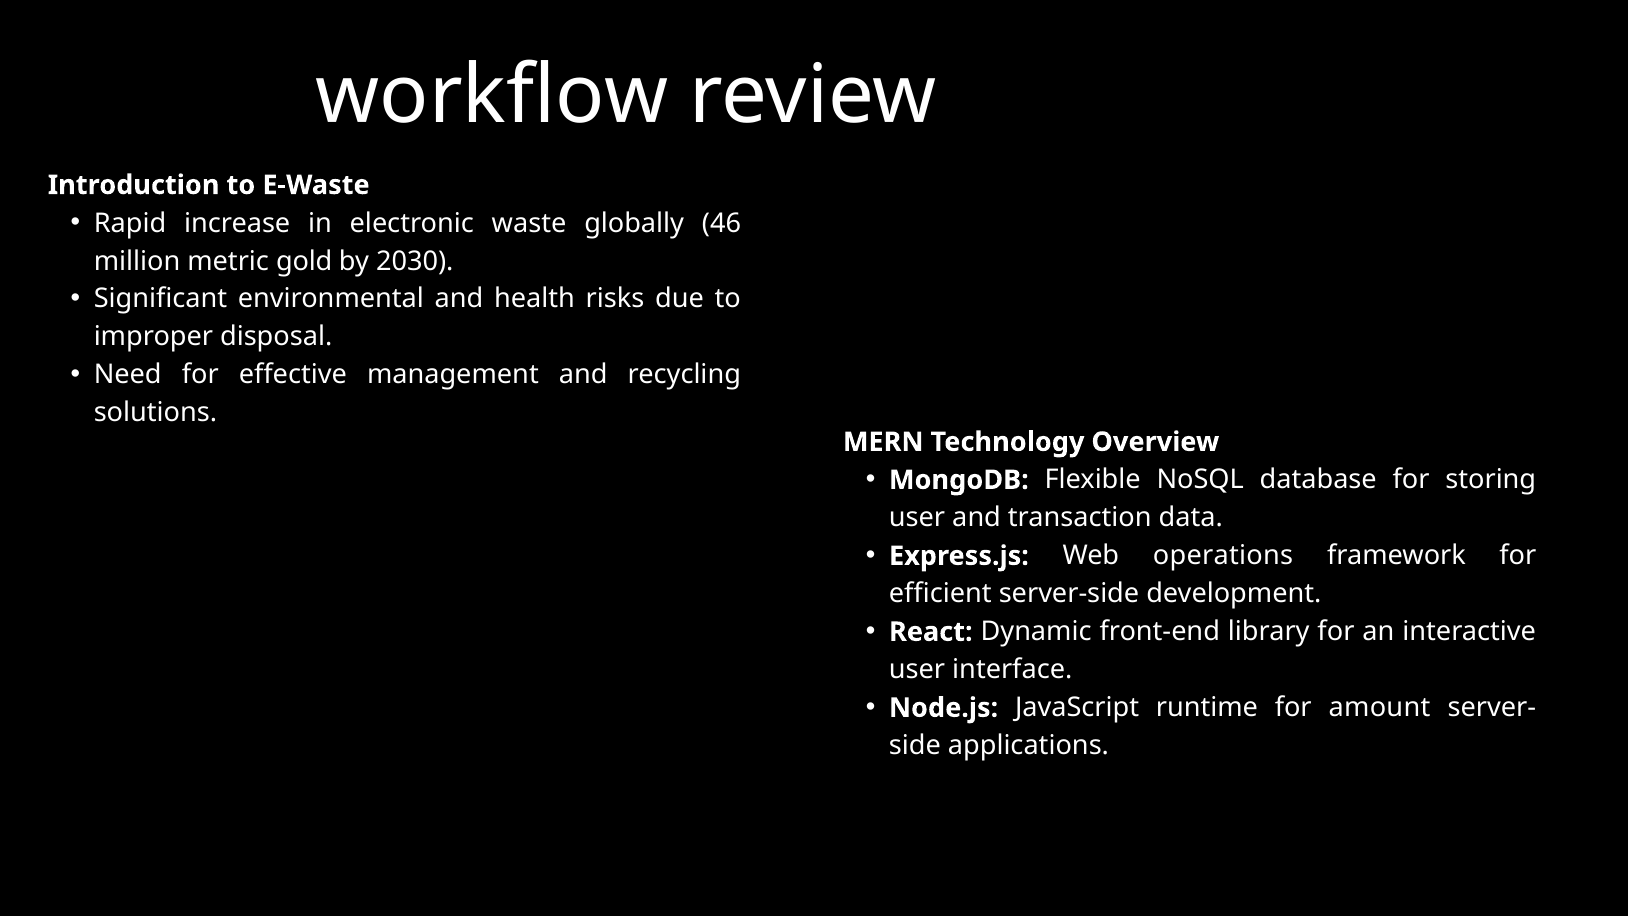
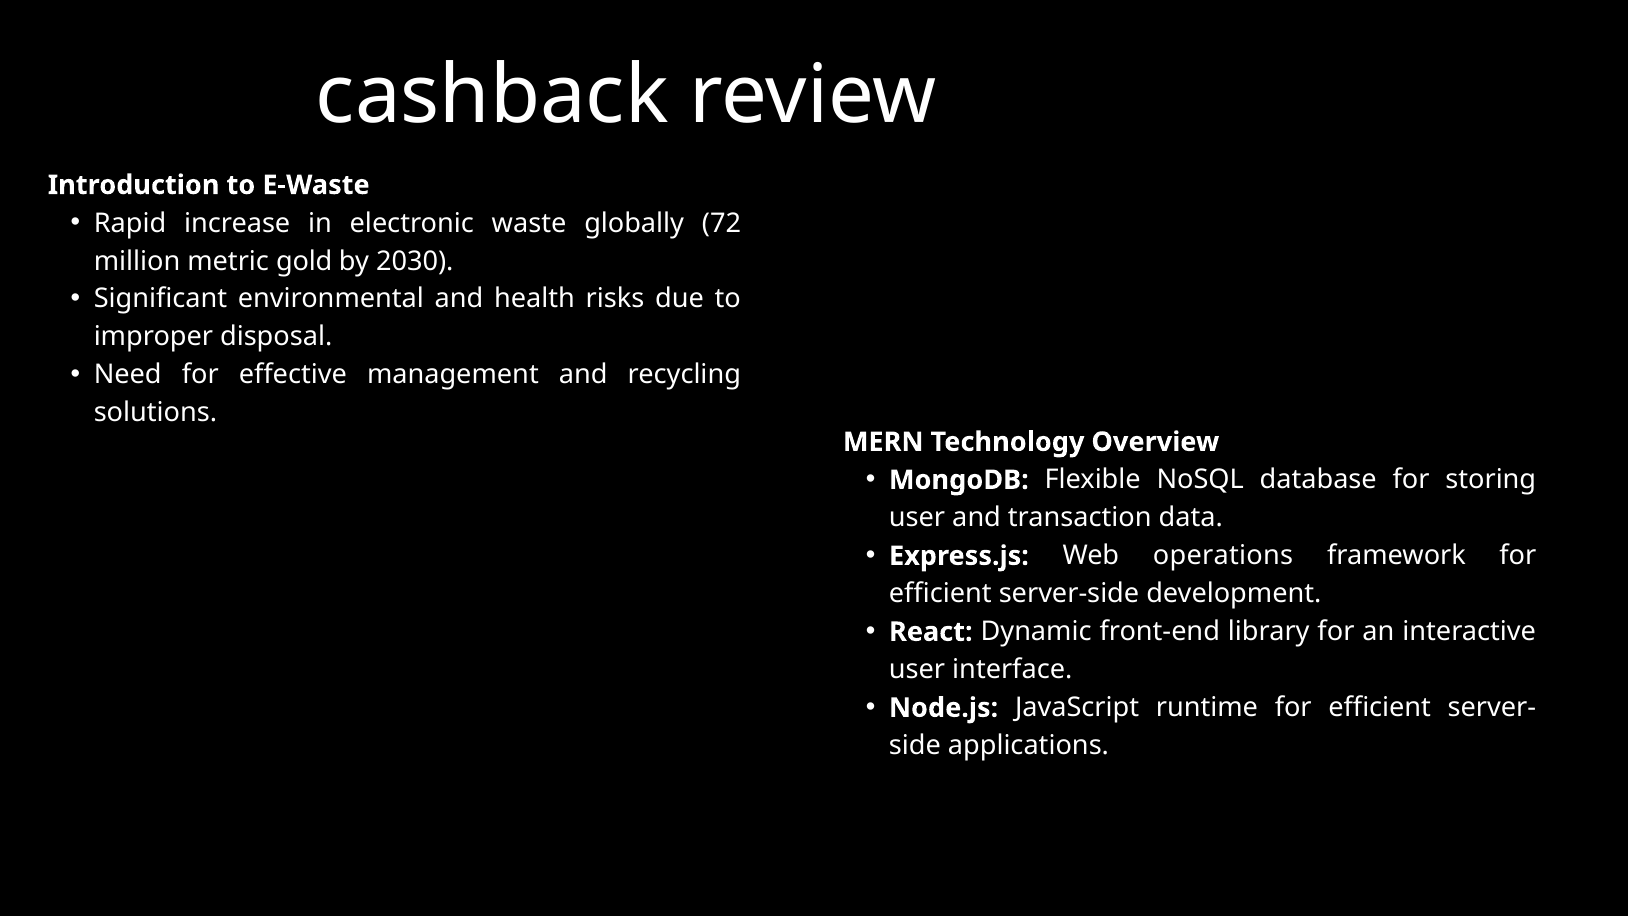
workflow: workflow -> cashback
46: 46 -> 72
runtime for amount: amount -> efficient
